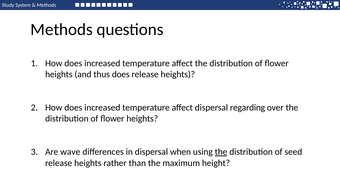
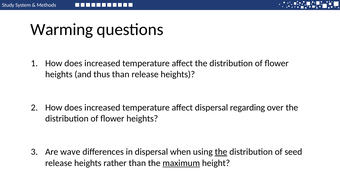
Methods at (62, 29): Methods -> Warming
thus does: does -> than
maximum underline: none -> present
